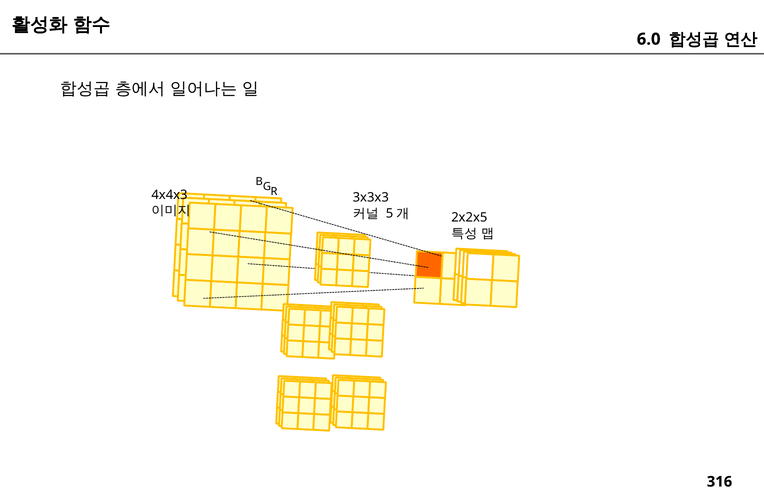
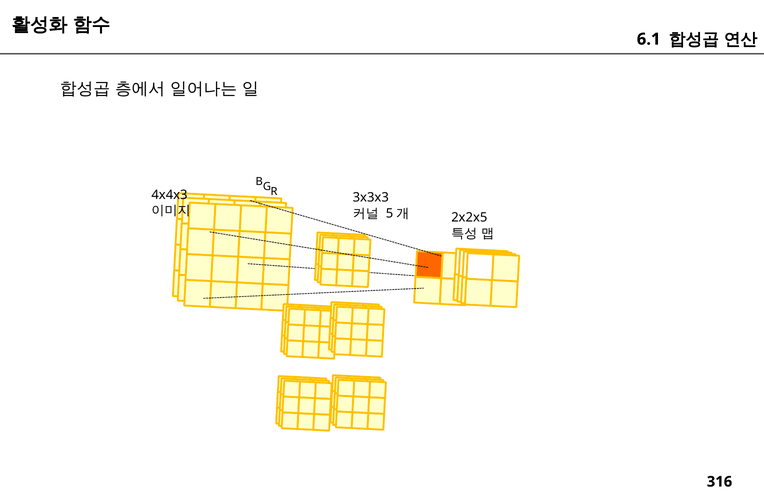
6.0: 6.0 -> 6.1
